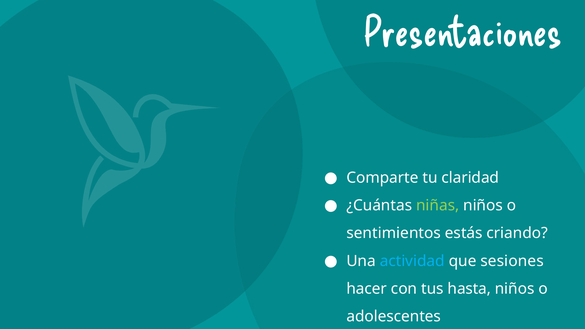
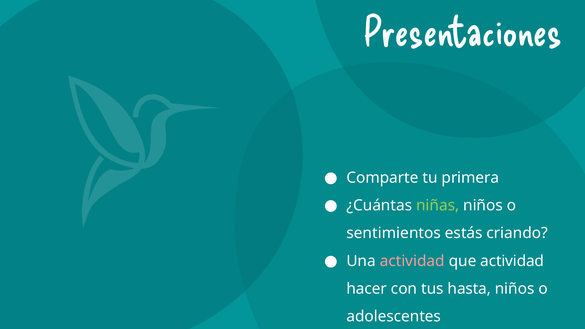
claridad: claridad -> primera
actividad at (412, 261) colour: light blue -> pink
que sesiones: sesiones -> actividad
